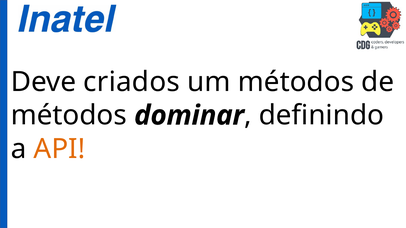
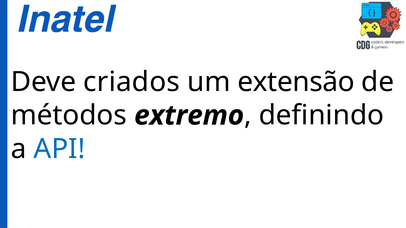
um métodos: métodos -> extensão
dominar: dominar -> extremo
API colour: orange -> blue
